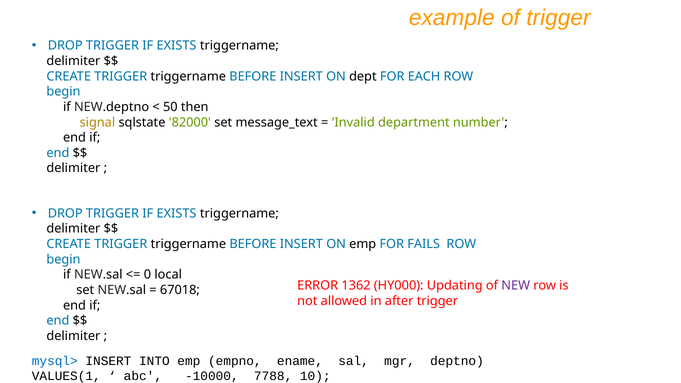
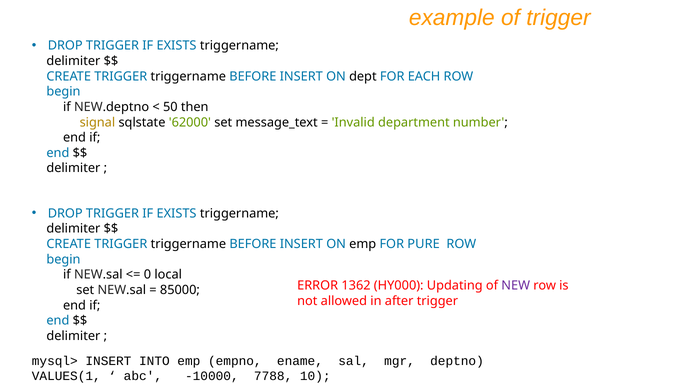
82000: 82000 -> 62000
FAILS: FAILS -> PURE
67018: 67018 -> 85000
mysql> colour: blue -> black
